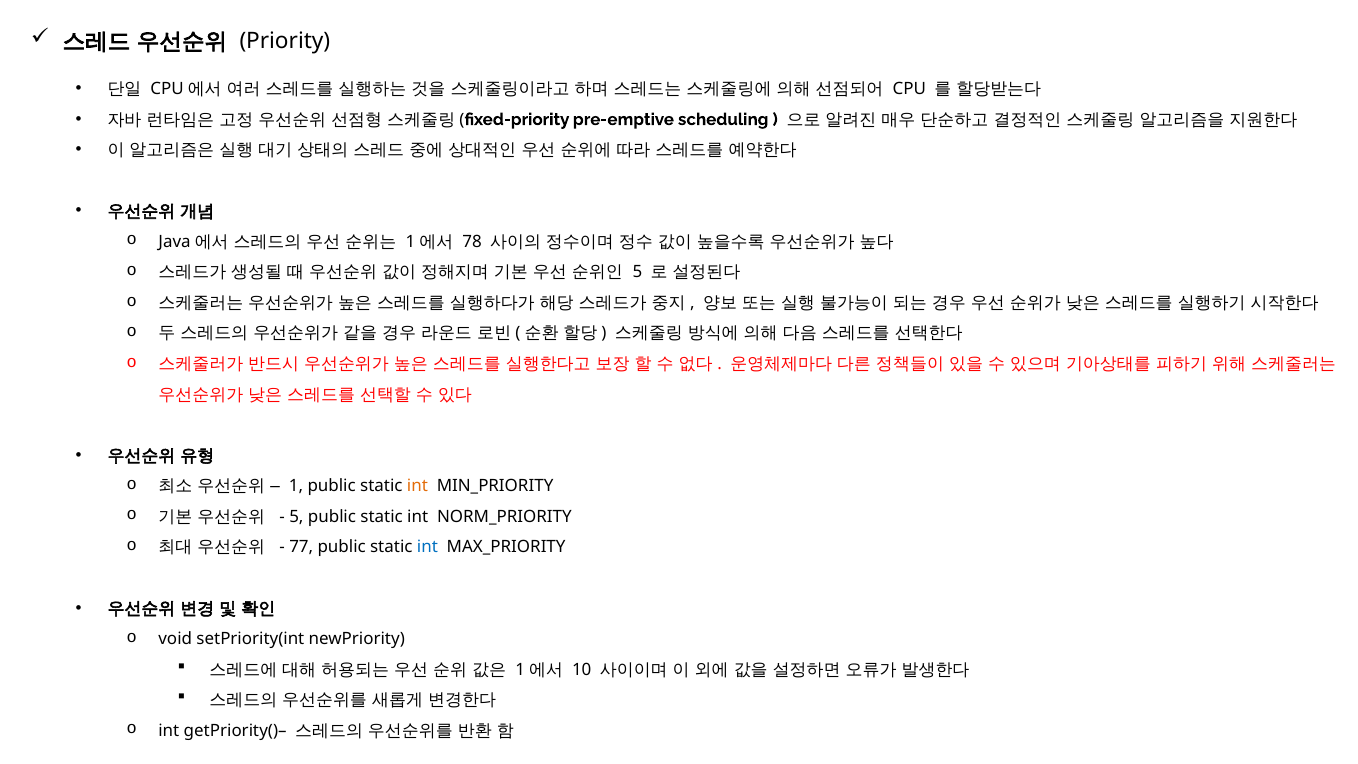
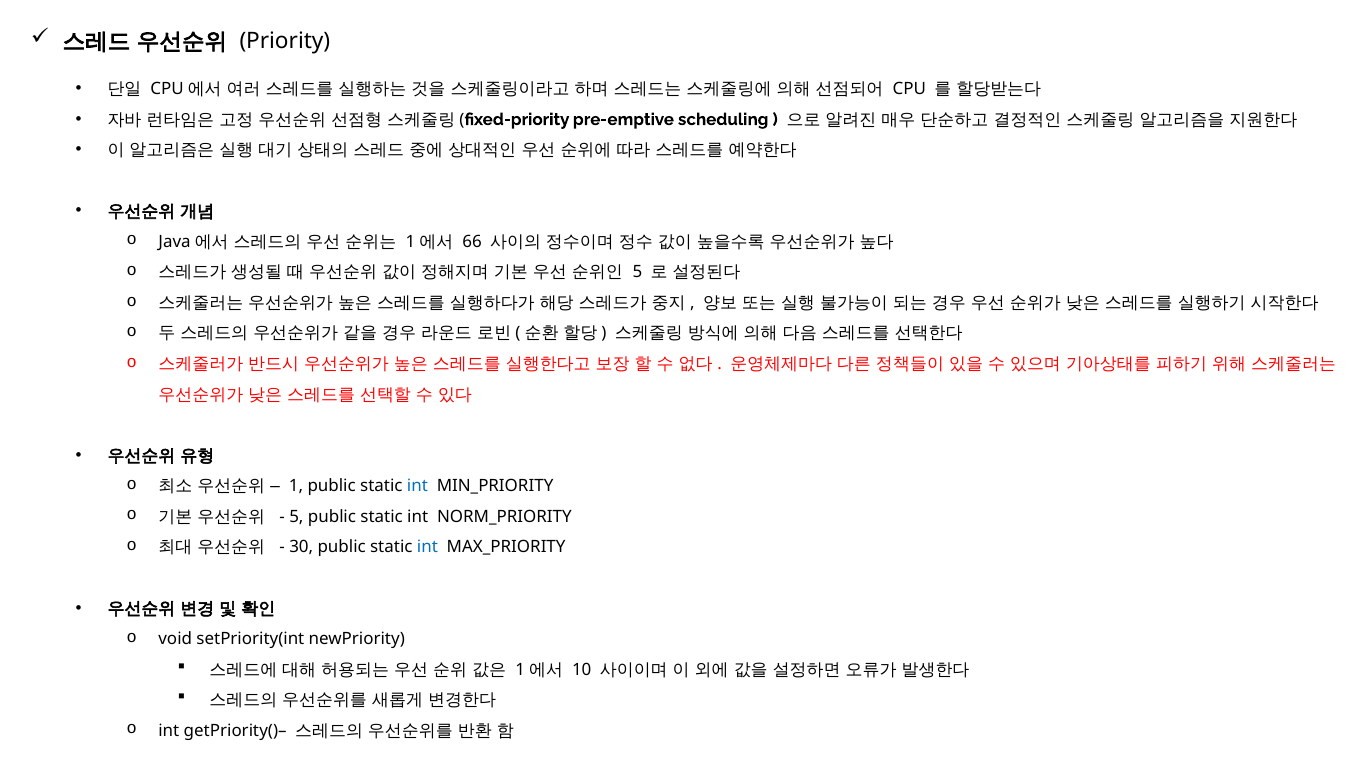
78: 78 -> 66
int at (417, 486) colour: orange -> blue
77: 77 -> 30
